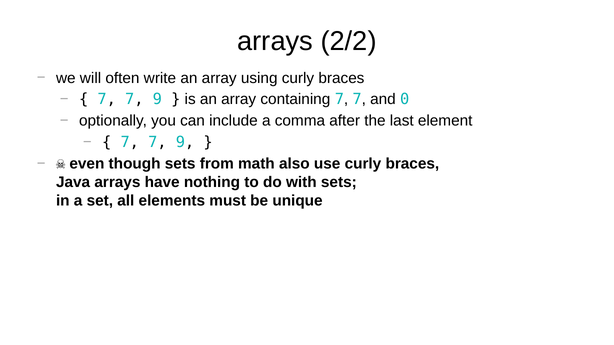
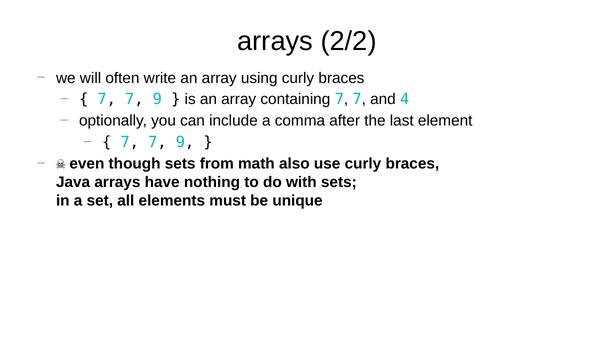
0: 0 -> 4
